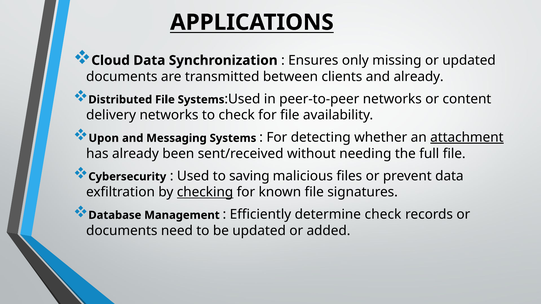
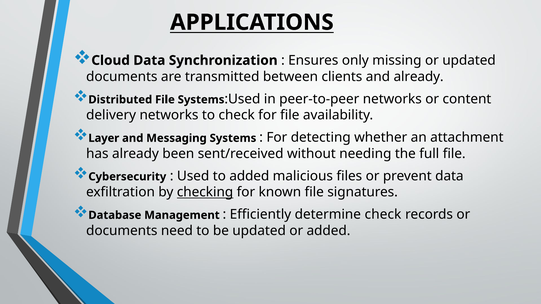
Upon: Upon -> Layer
attachment underline: present -> none
to saving: saving -> added
